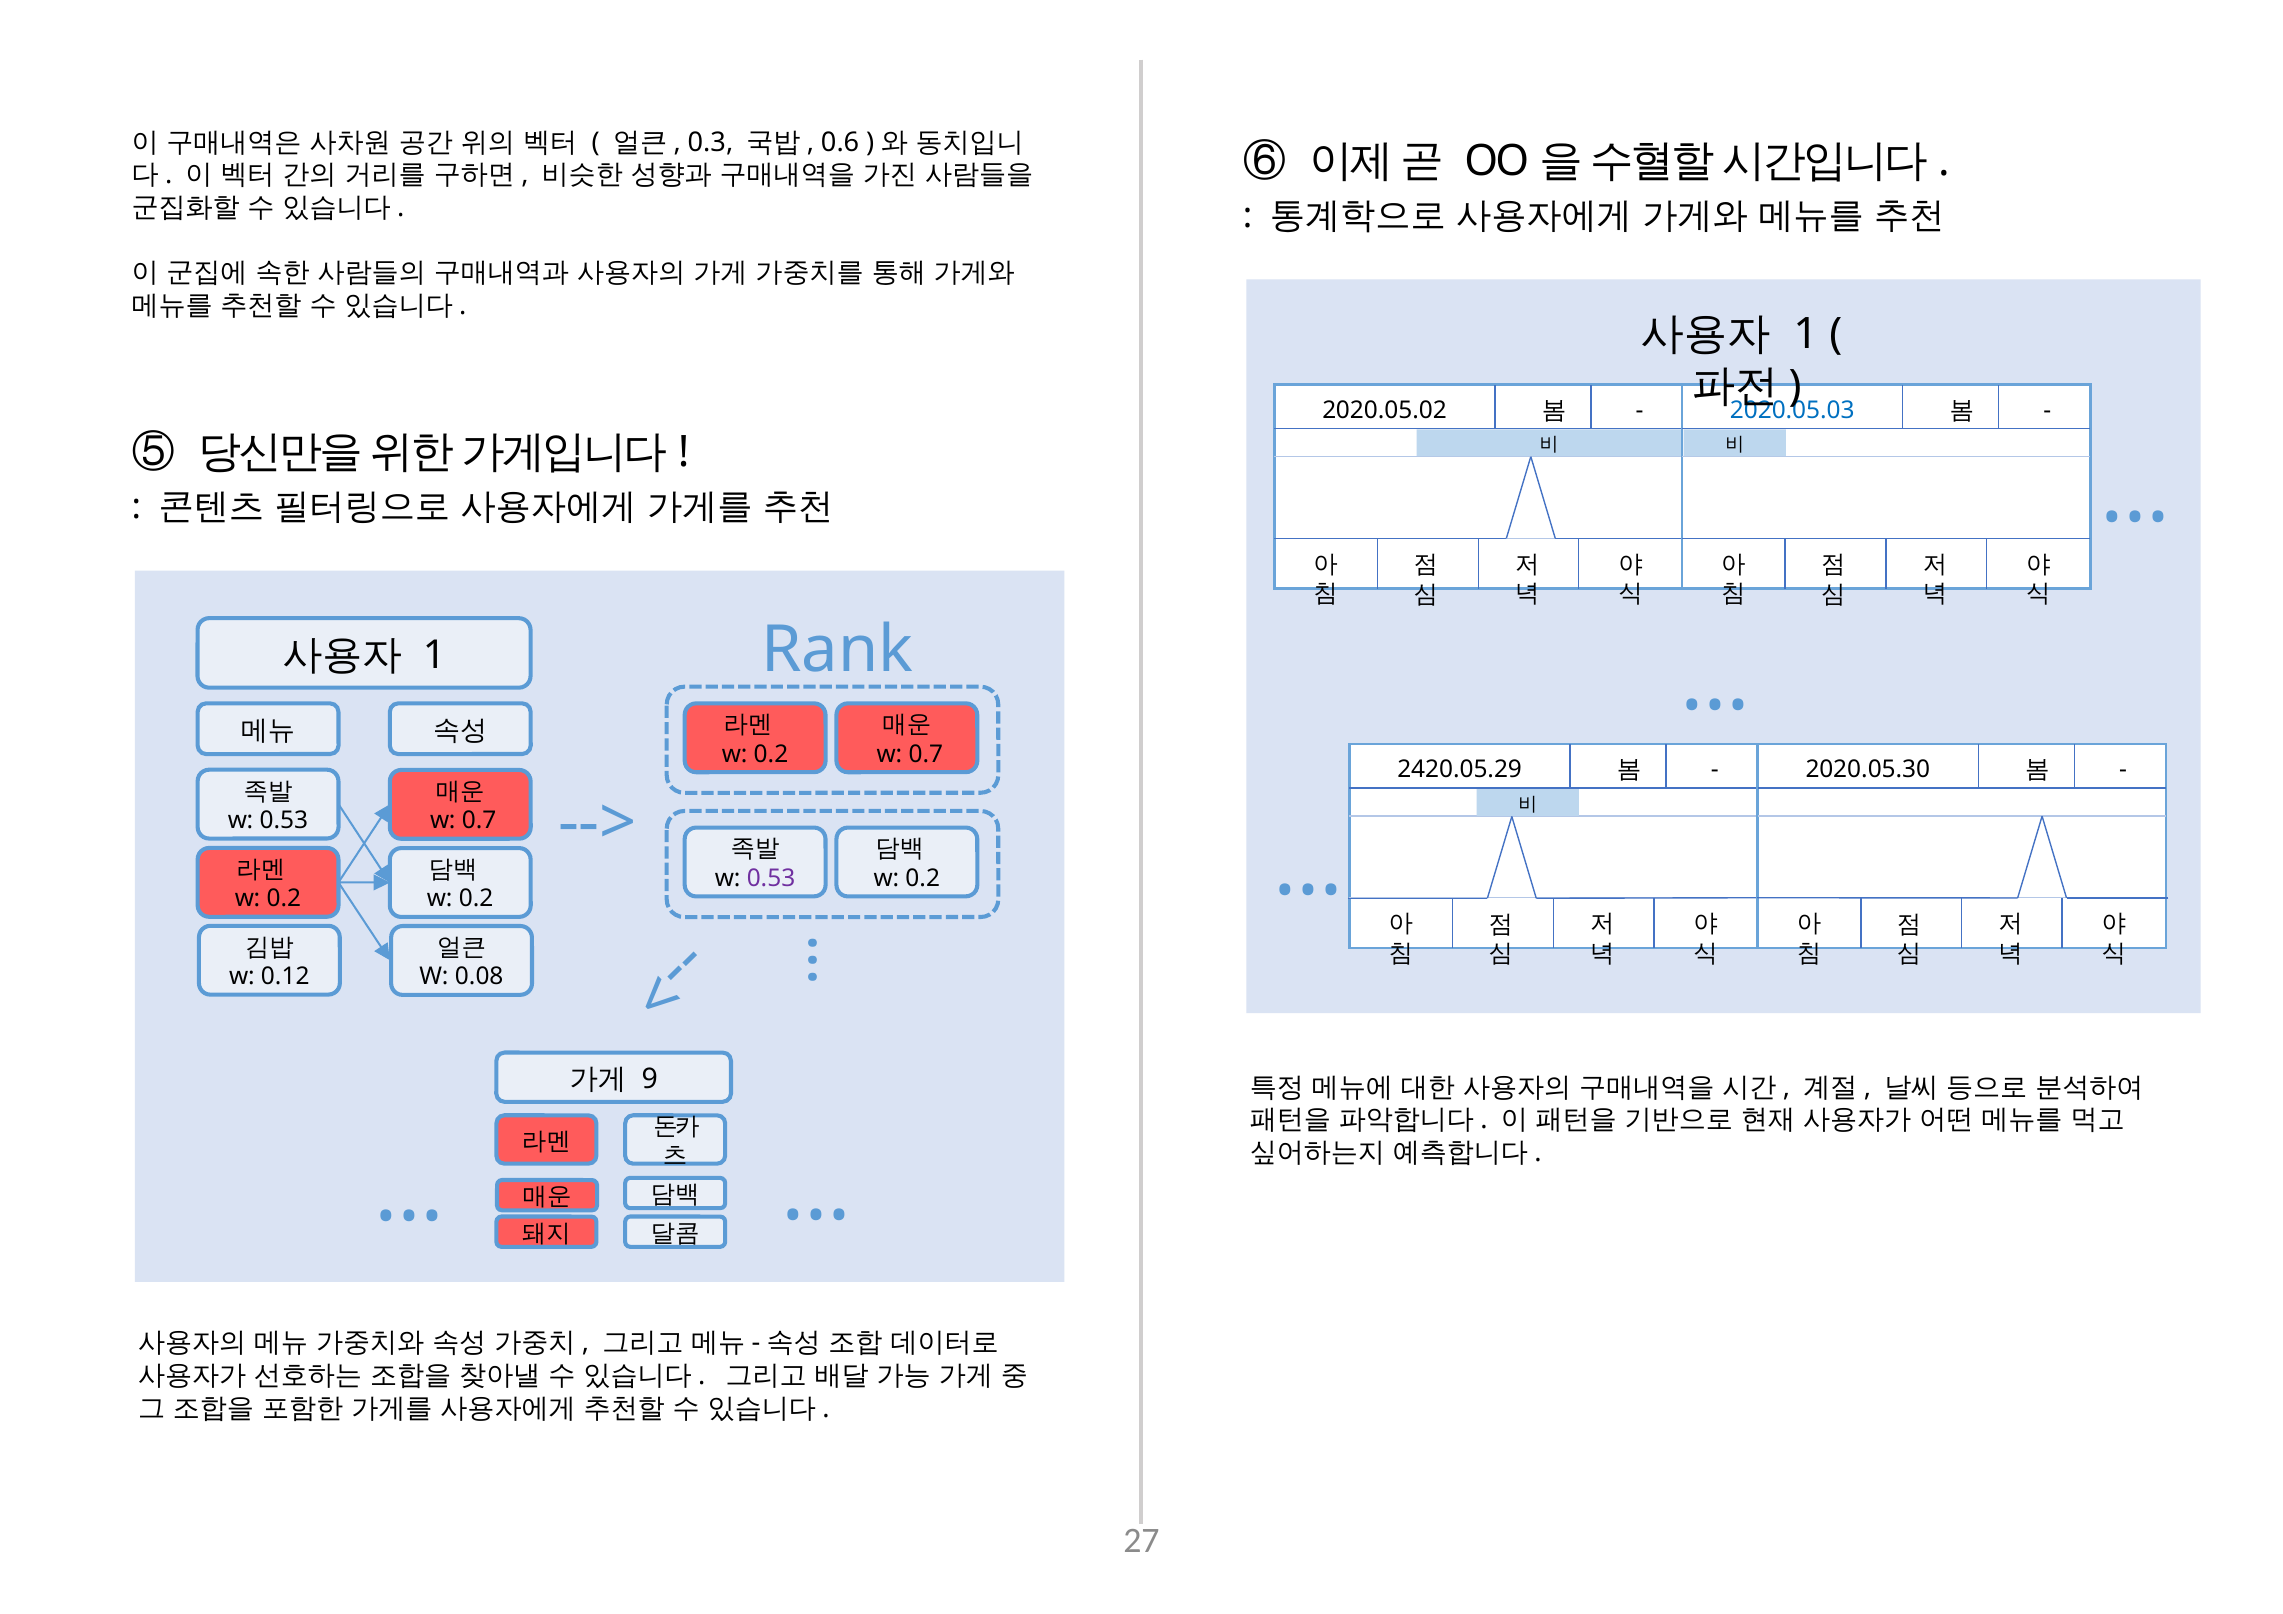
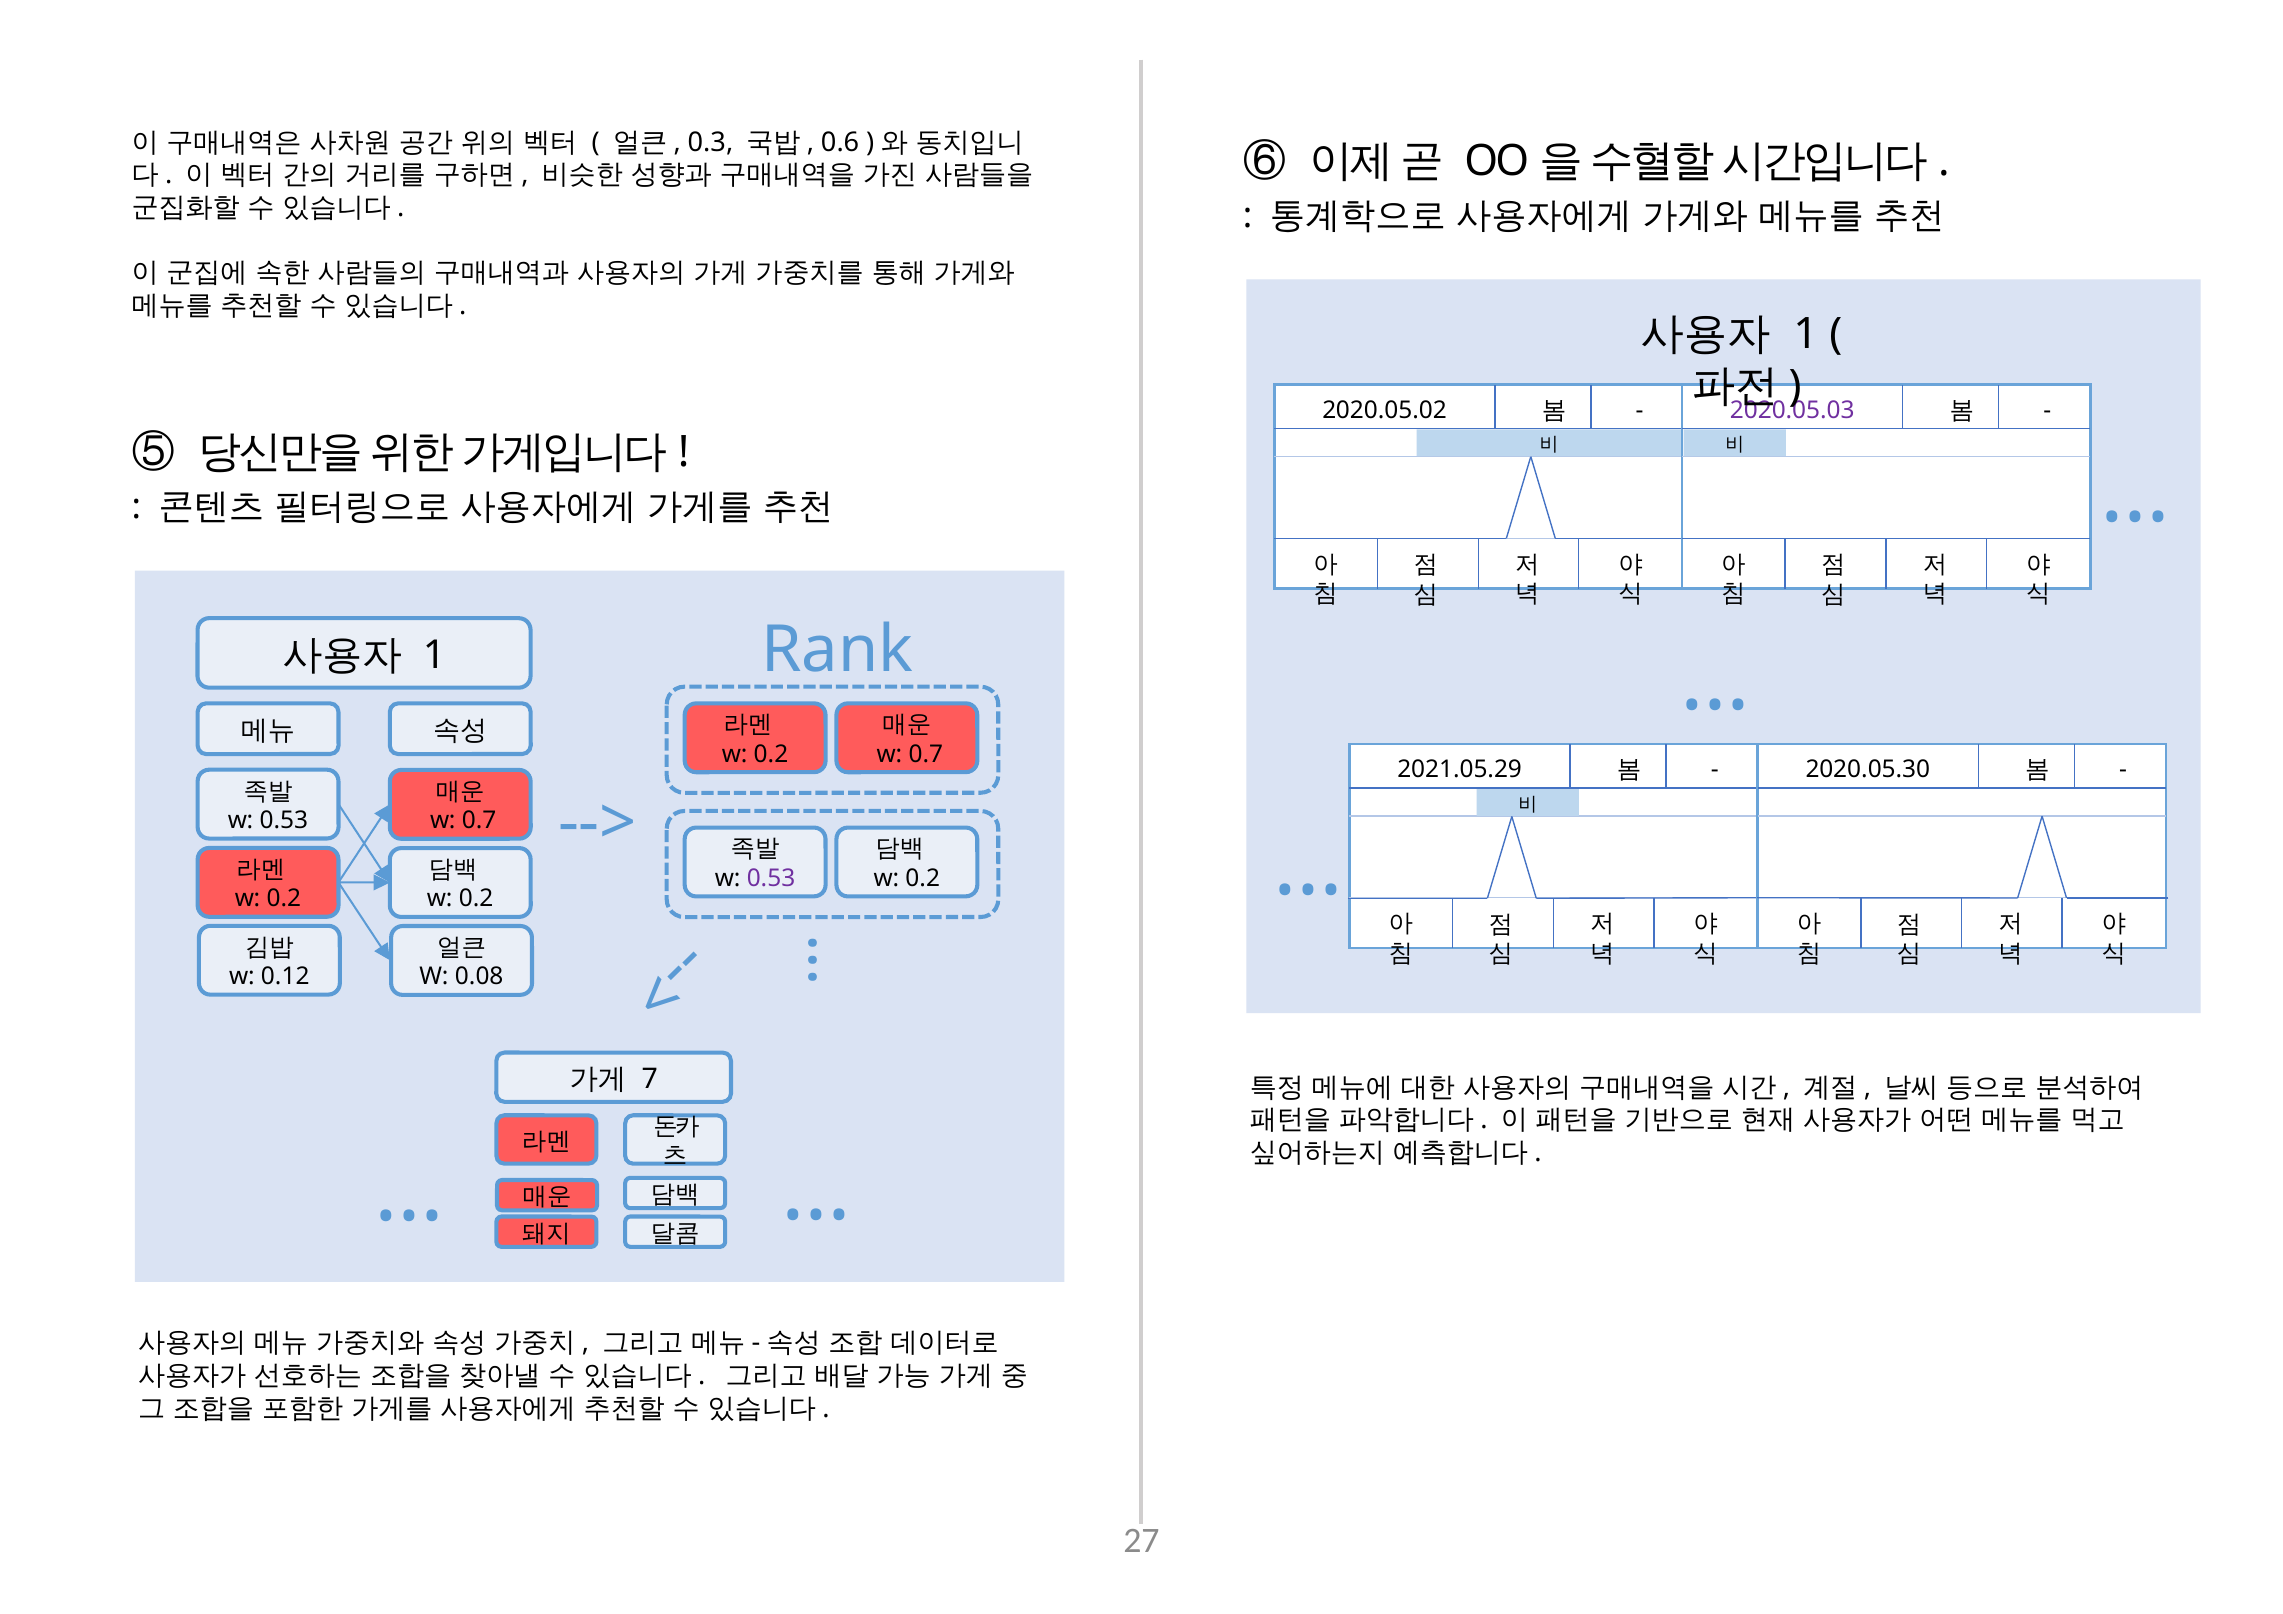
2020.05.03 colour: blue -> purple
2420.05.29: 2420.05.29 -> 2021.05.29
9: 9 -> 7
